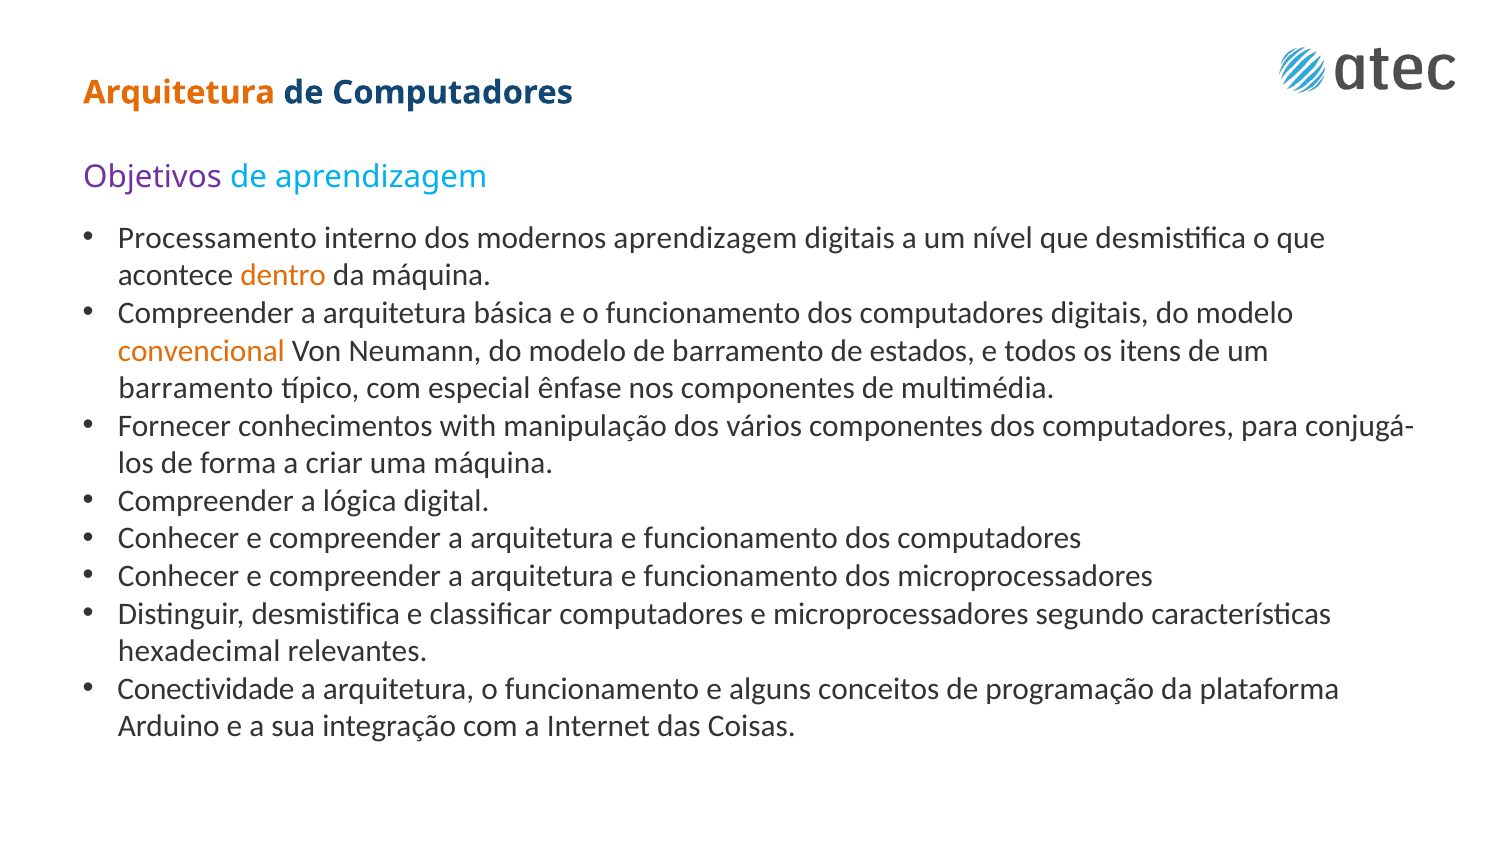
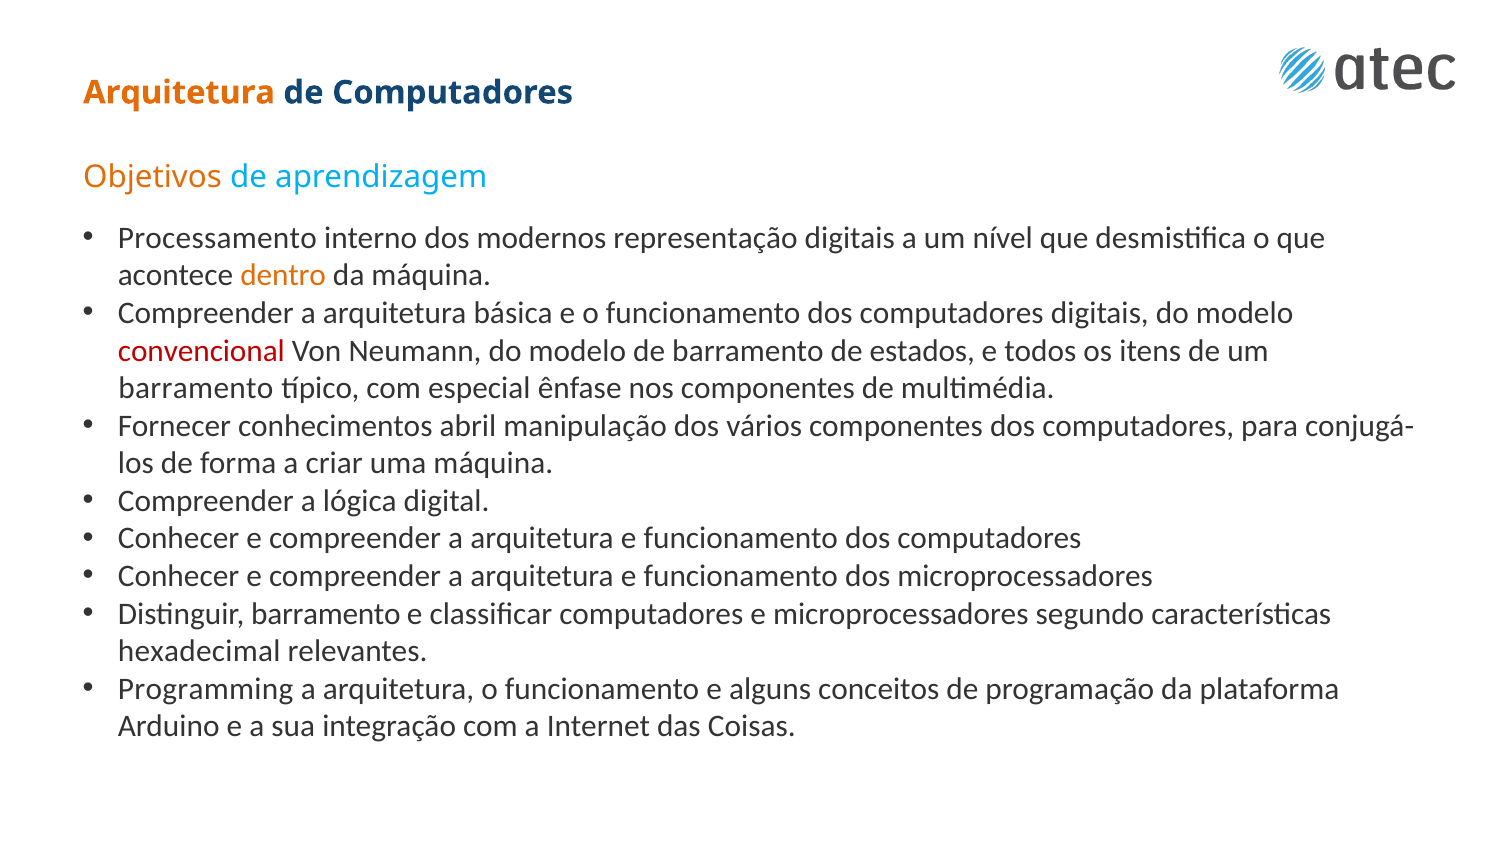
Objetivos colour: purple -> orange
modernos aprendizagem: aprendizagem -> representação
convencional colour: orange -> red
with: with -> abril
Distinguir desmistifica: desmistifica -> barramento
Conectividade: Conectividade -> Programming
